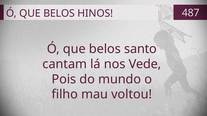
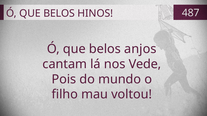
santo: santo -> anjos
